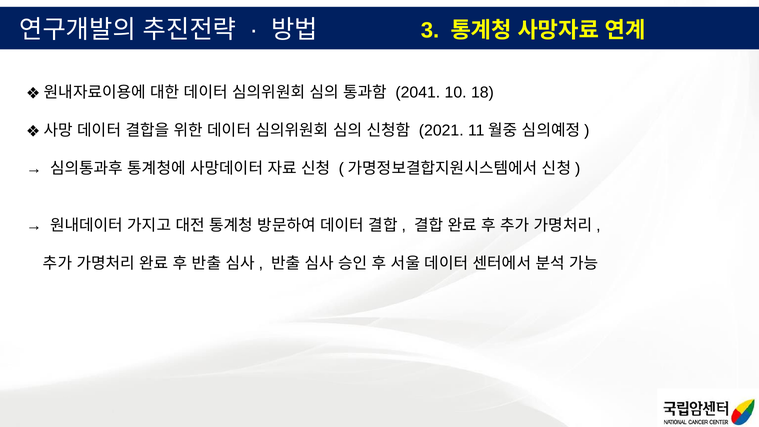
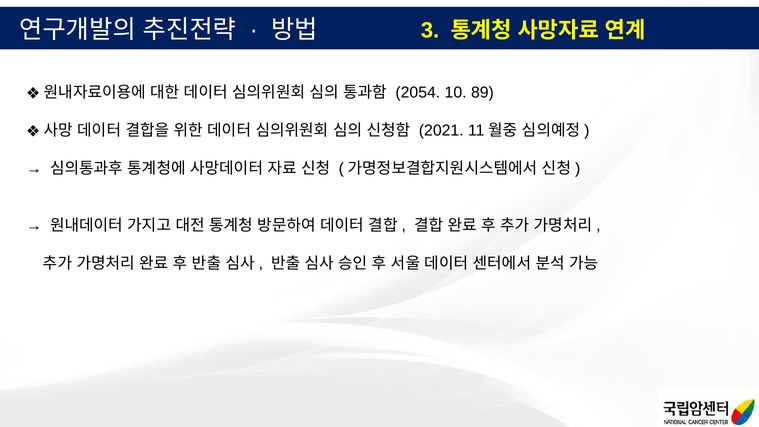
2041: 2041 -> 2054
18: 18 -> 89
